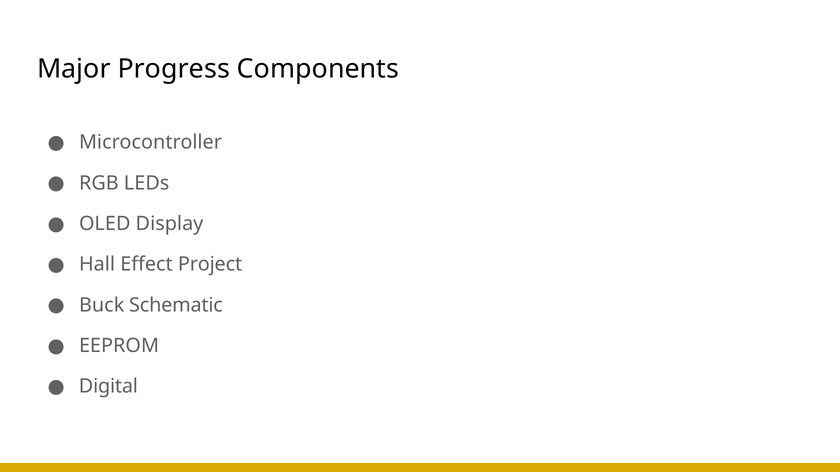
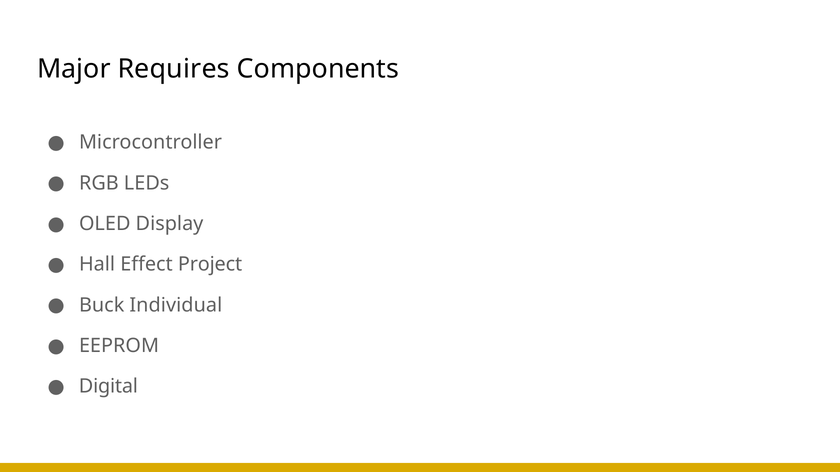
Progress: Progress -> Requires
Schematic: Schematic -> Individual
